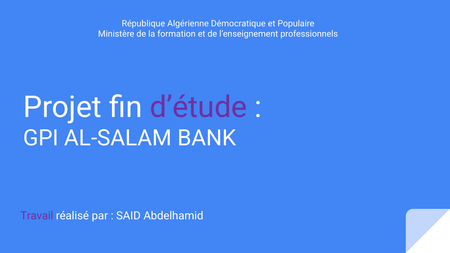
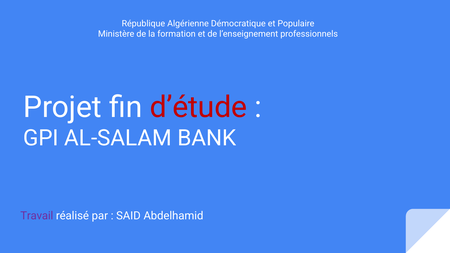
d’étude colour: purple -> red
